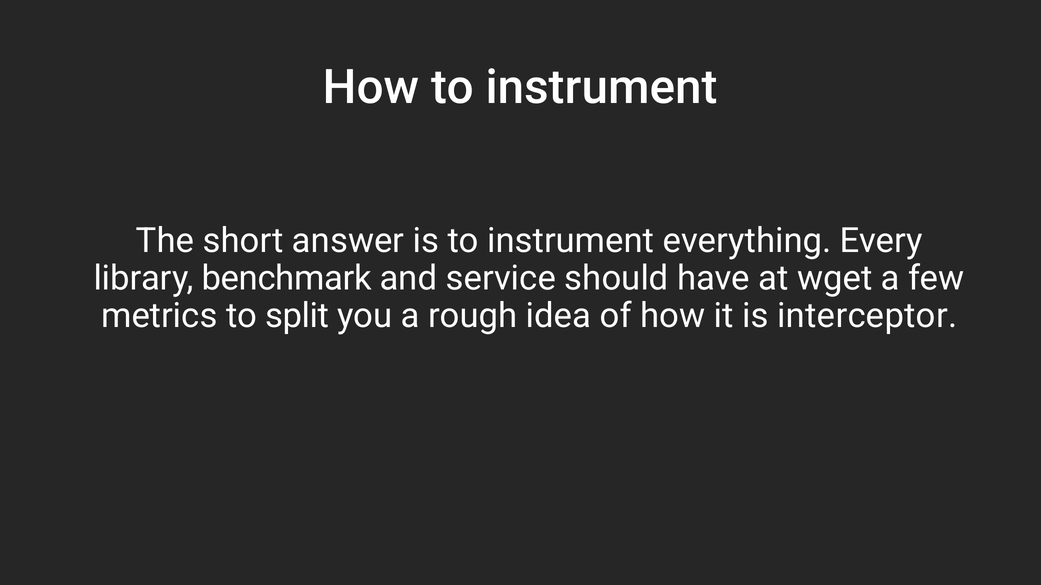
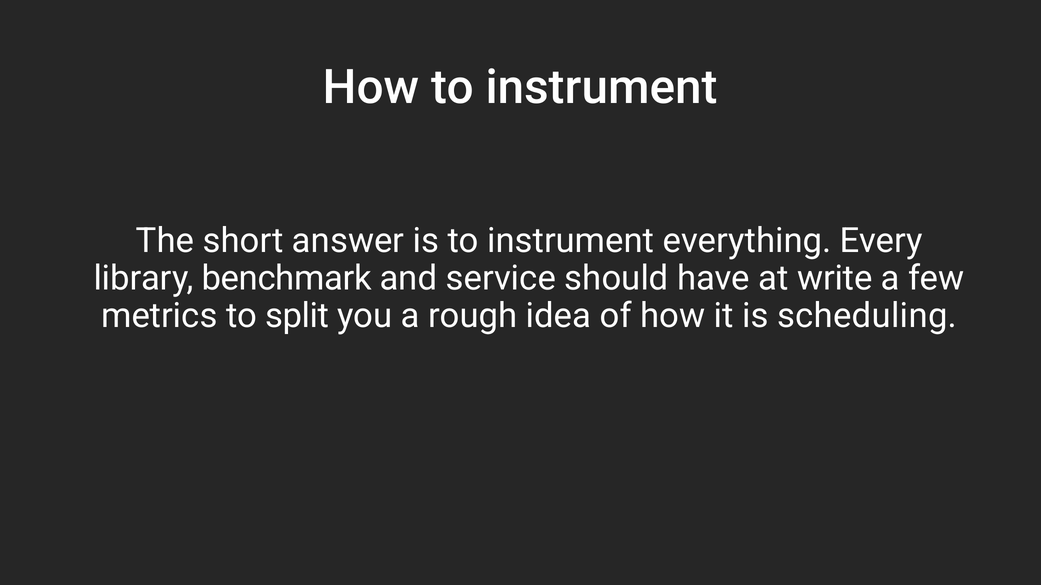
wget: wget -> write
interceptor: interceptor -> scheduling
